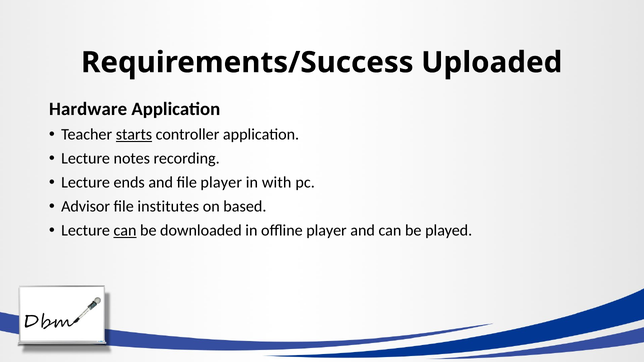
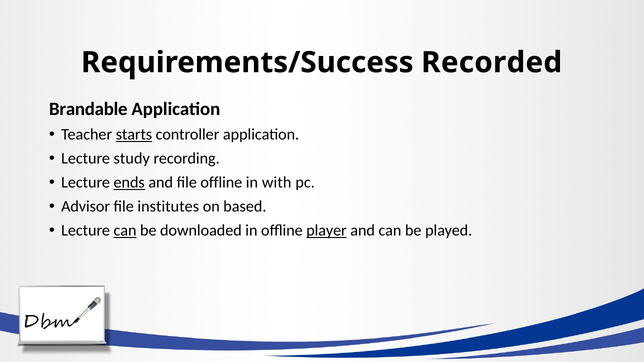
Uploaded: Uploaded -> Recorded
Hardware: Hardware -> Brandable
notes: notes -> study
ends underline: none -> present
file player: player -> offline
player at (327, 231) underline: none -> present
